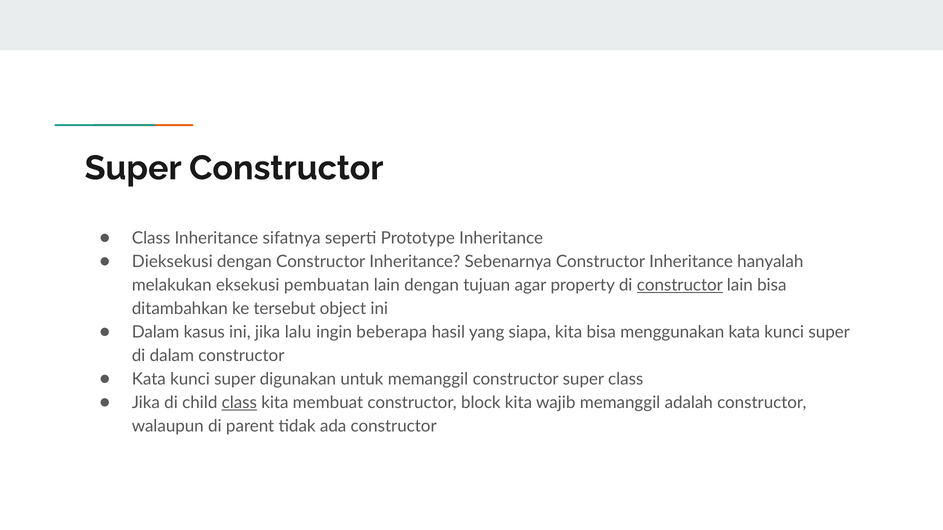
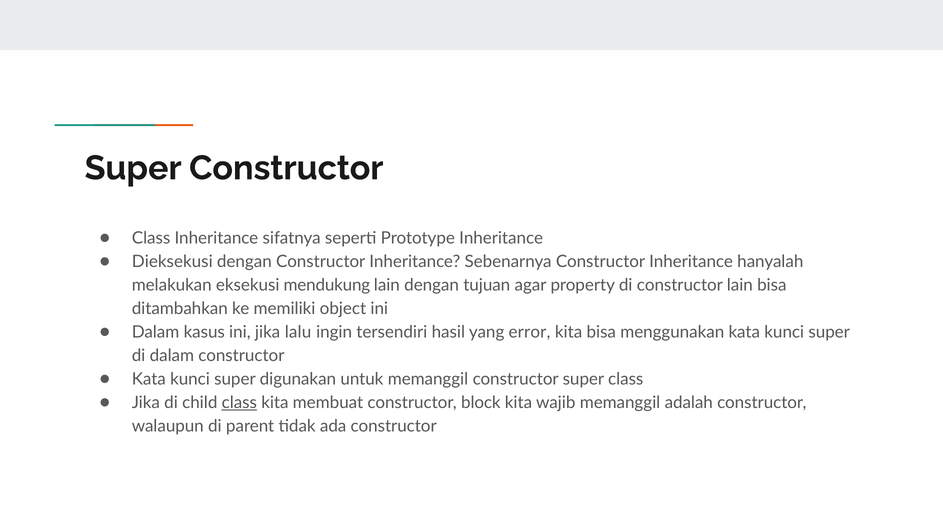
pembuatan: pembuatan -> mendukung
constructor at (680, 285) underline: present -> none
tersebut: tersebut -> memiliki
beberapa: beberapa -> tersendiri
siapa: siapa -> error
